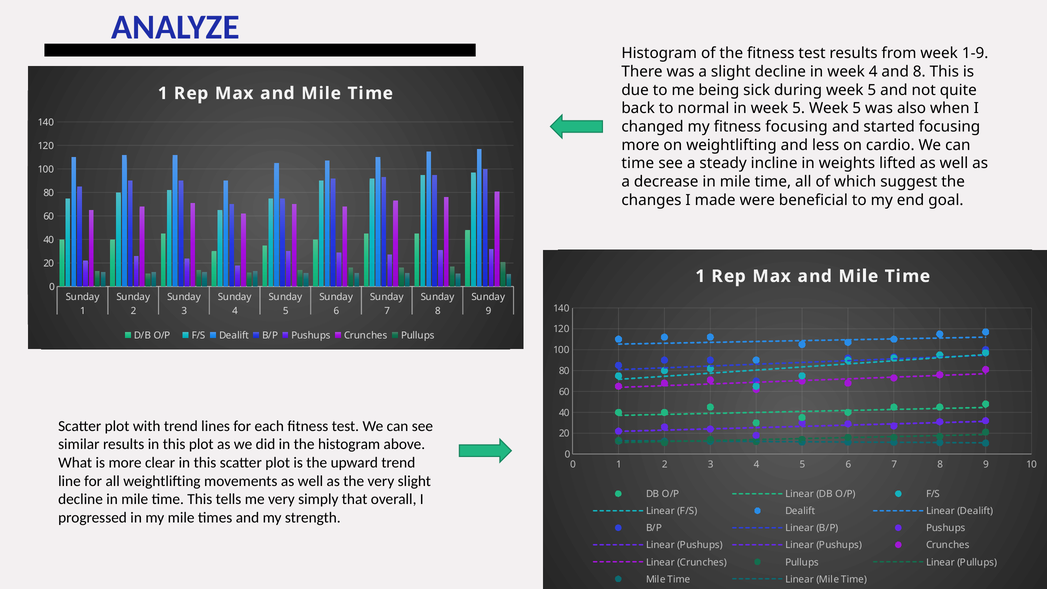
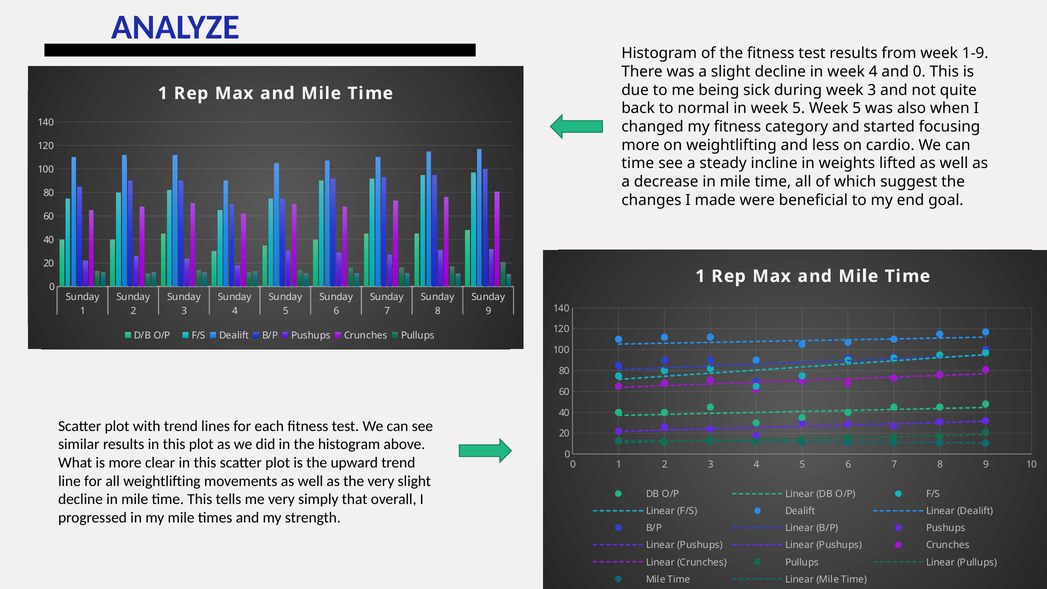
and 8: 8 -> 0
during week 5: 5 -> 3
fitness focusing: focusing -> category
